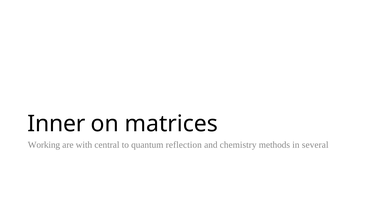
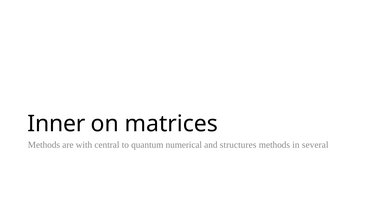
Working at (44, 145): Working -> Methods
reflection: reflection -> numerical
chemistry: chemistry -> structures
